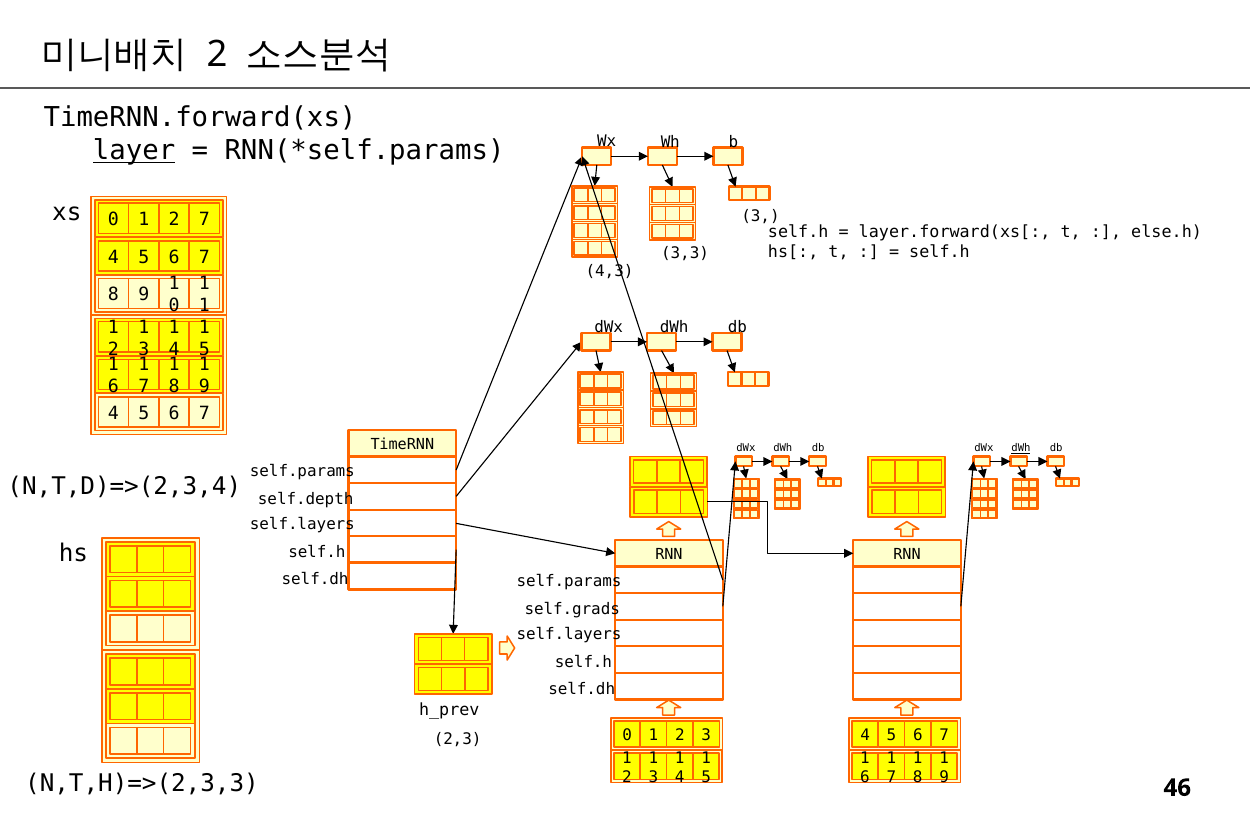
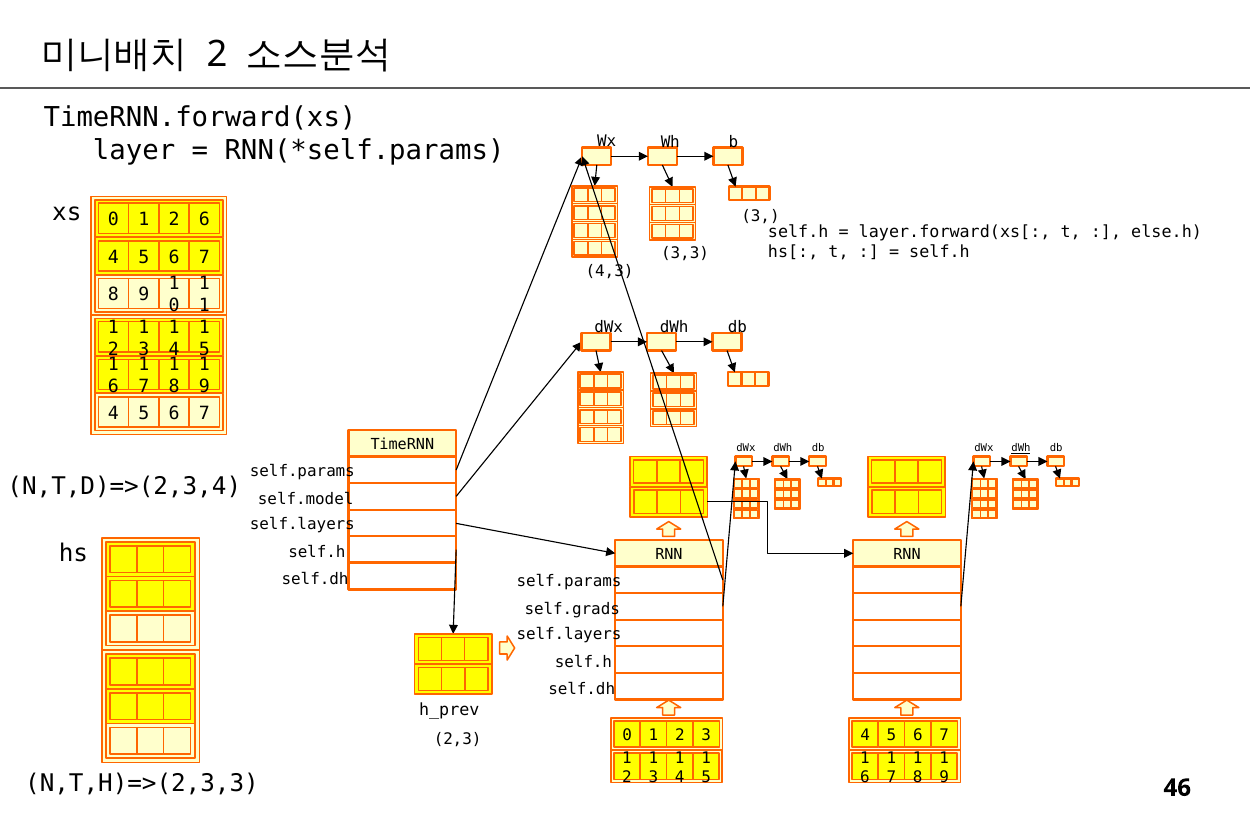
layer underline: present -> none
2 7: 7 -> 6
self.depth: self.depth -> self.model
